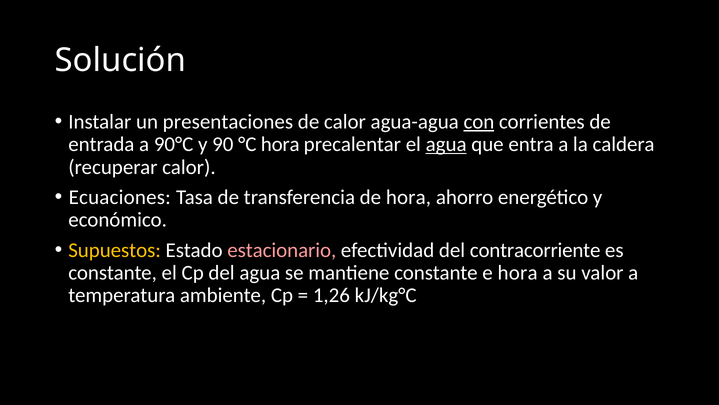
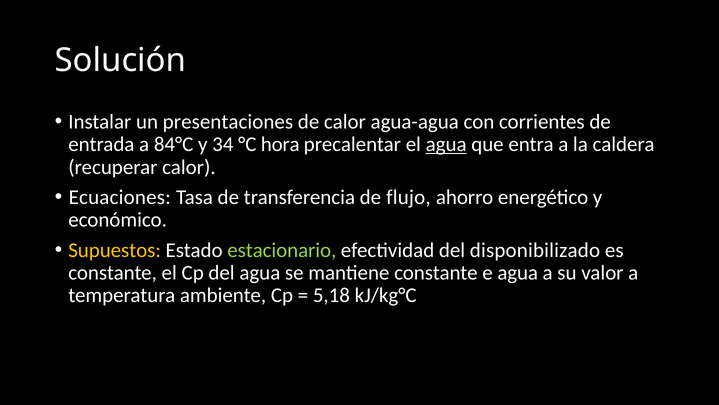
con underline: present -> none
90°C: 90°C -> 84°C
90: 90 -> 34
de hora: hora -> flujo
estacionario colour: pink -> light green
contracorriente: contracorriente -> disponibilizado
e hora: hora -> agua
1,26: 1,26 -> 5,18
